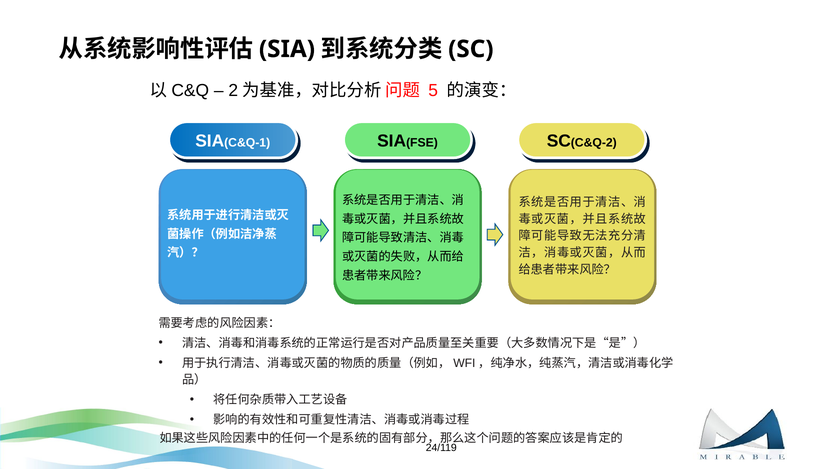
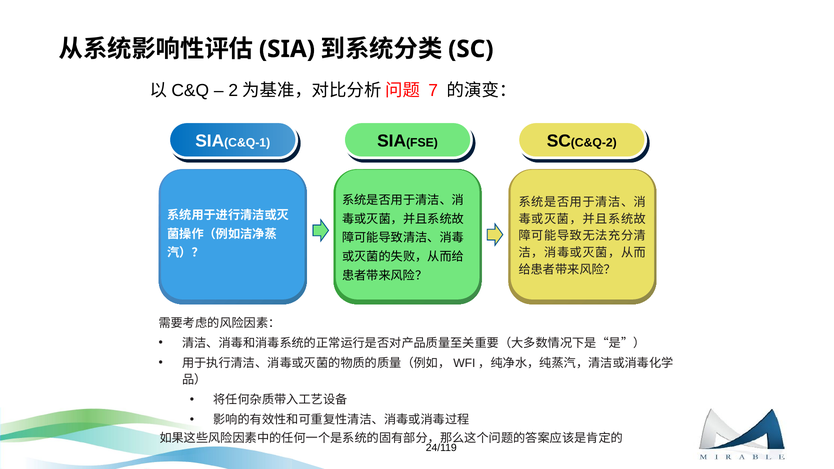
5: 5 -> 7
